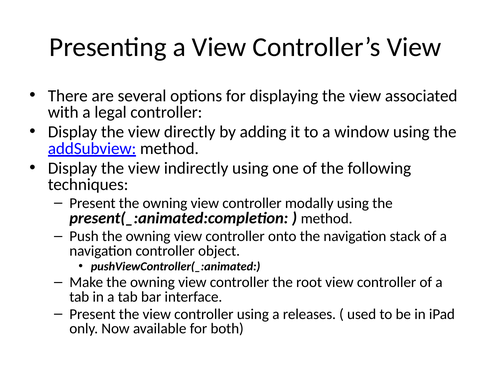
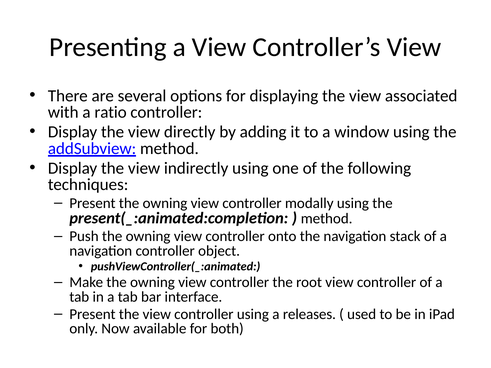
legal: legal -> ratio
